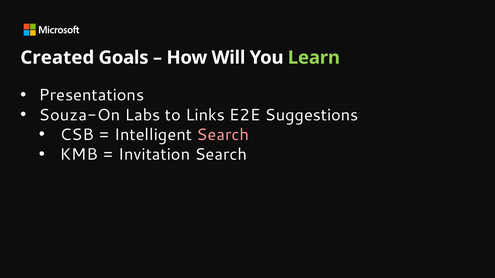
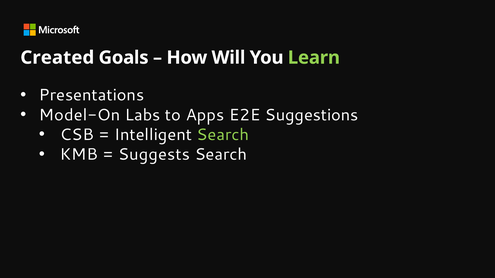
Souza-On: Souza-On -> Model-On
Links: Links -> Apps
Search at (223, 135) colour: pink -> light green
Invitation: Invitation -> Suggests
